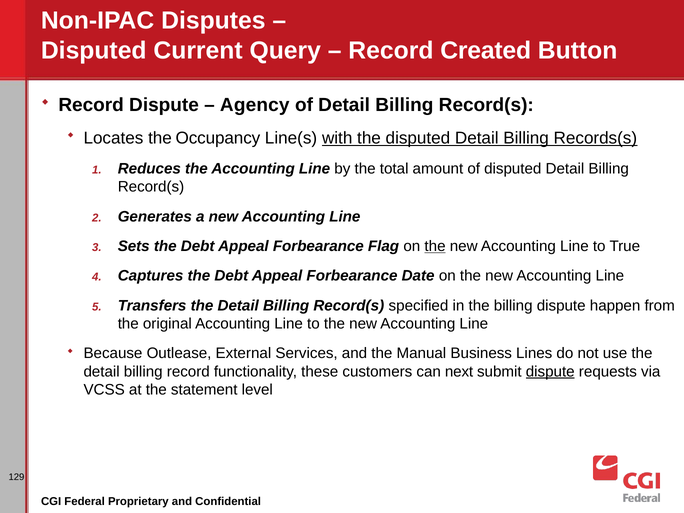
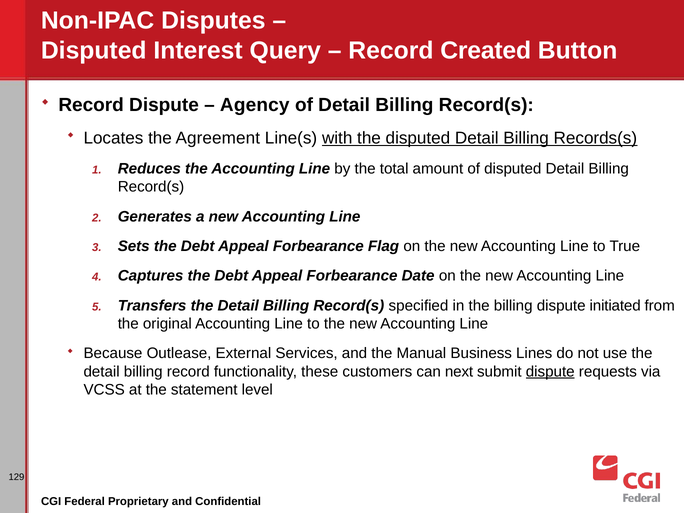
Current: Current -> Interest
Occupancy: Occupancy -> Agreement
the at (435, 246) underline: present -> none
happen: happen -> initiated
